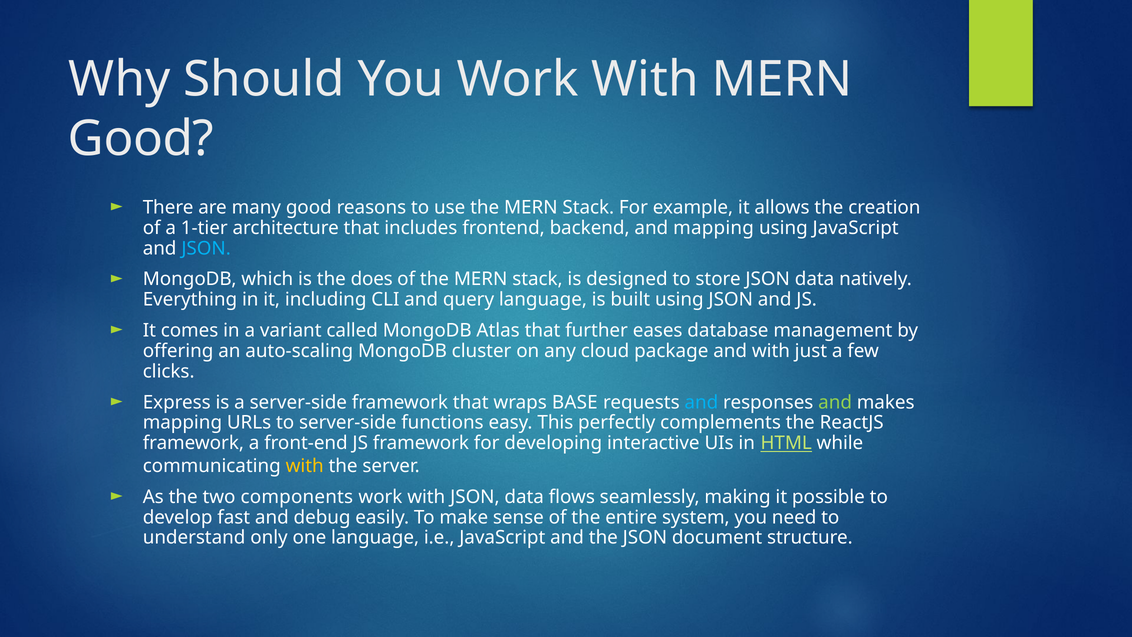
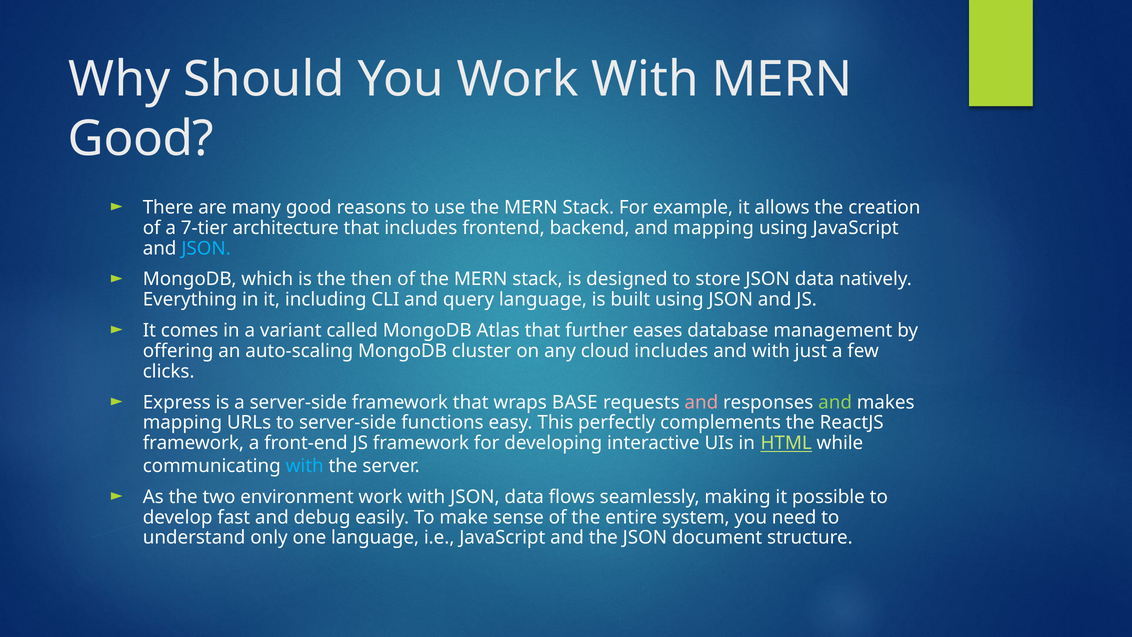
1-tier: 1-tier -> 7-tier
does: does -> then
cloud package: package -> includes
and at (701, 402) colour: light blue -> pink
with at (305, 466) colour: yellow -> light blue
components: components -> environment
